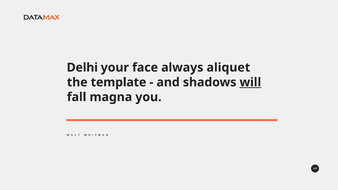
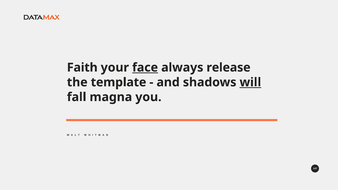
Delhi: Delhi -> Faith
face underline: none -> present
aliquet: aliquet -> release
